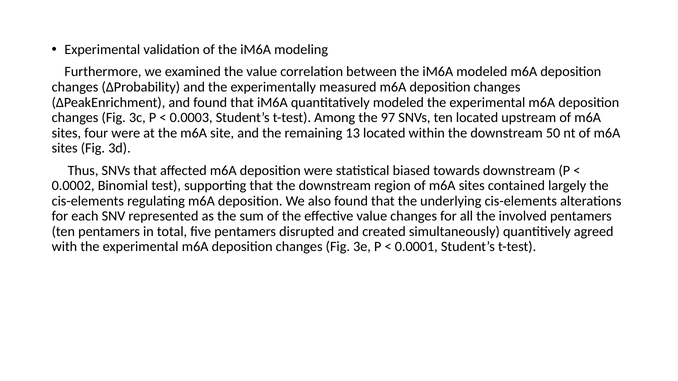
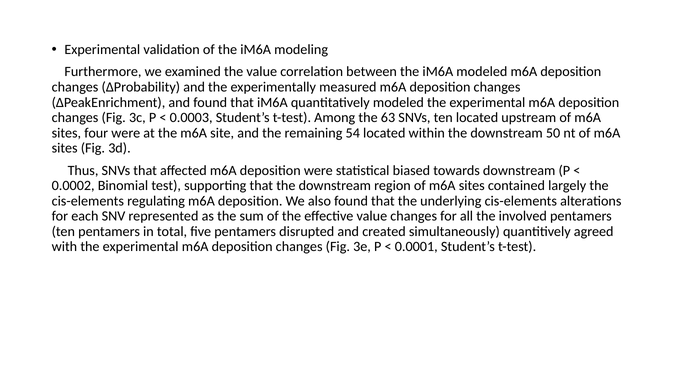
97: 97 -> 63
13: 13 -> 54
